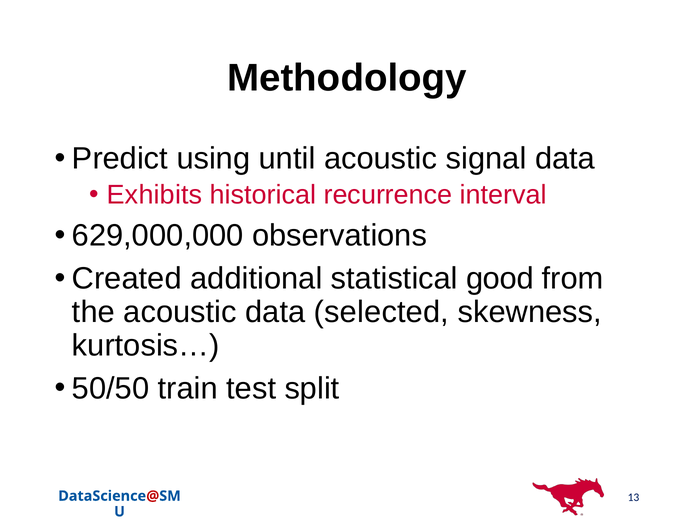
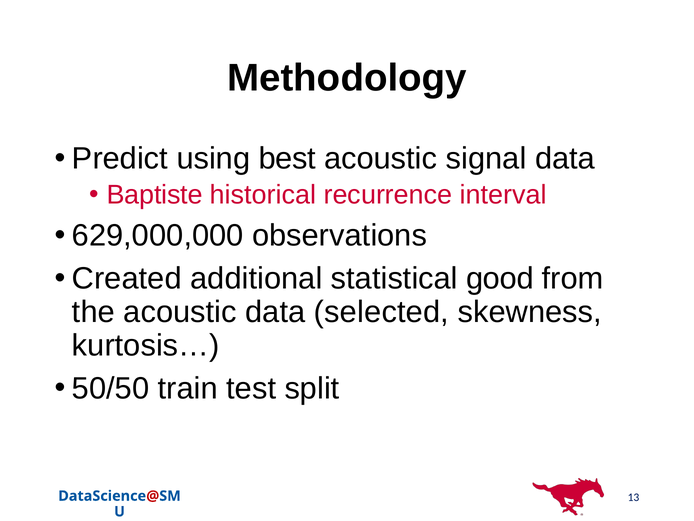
until: until -> best
Exhibits: Exhibits -> Baptiste
